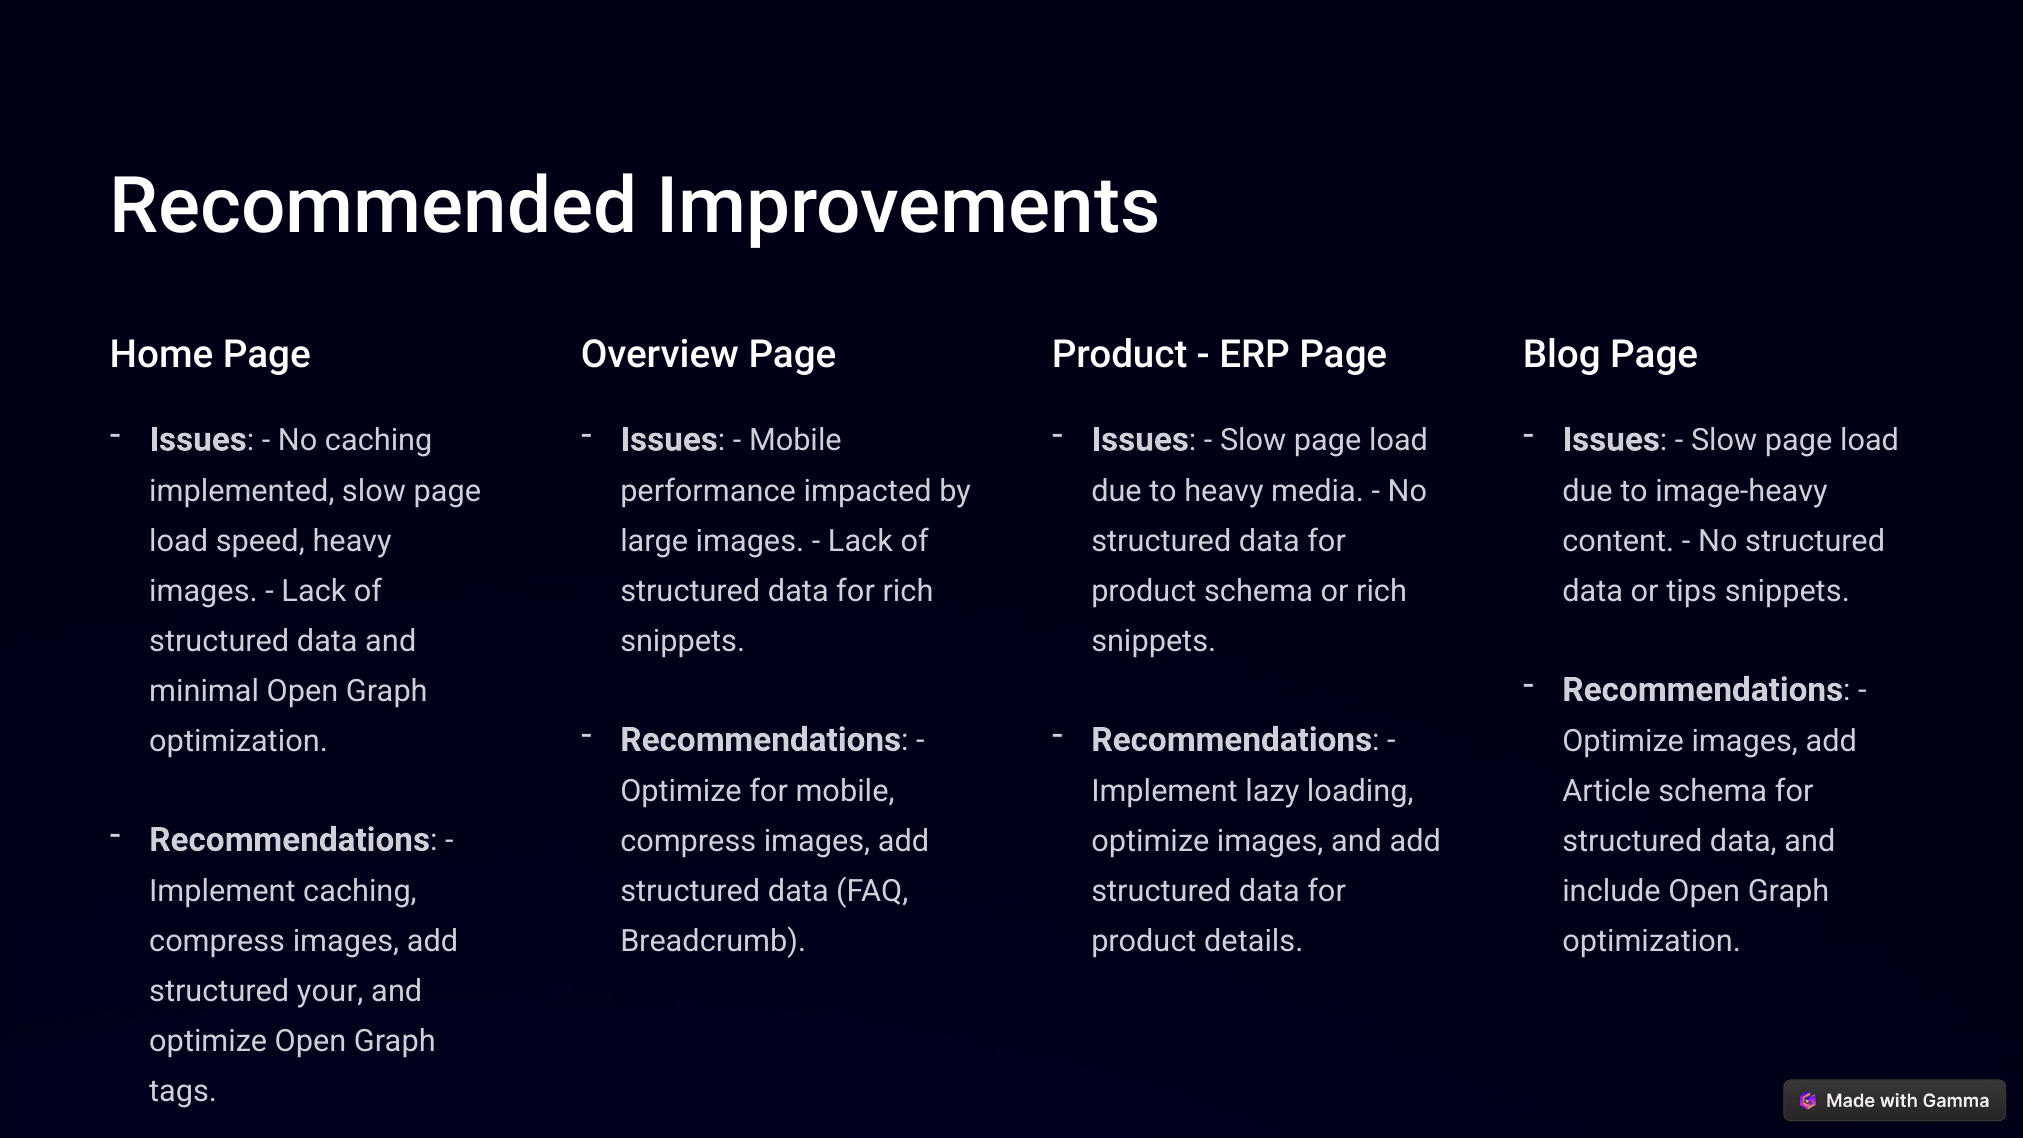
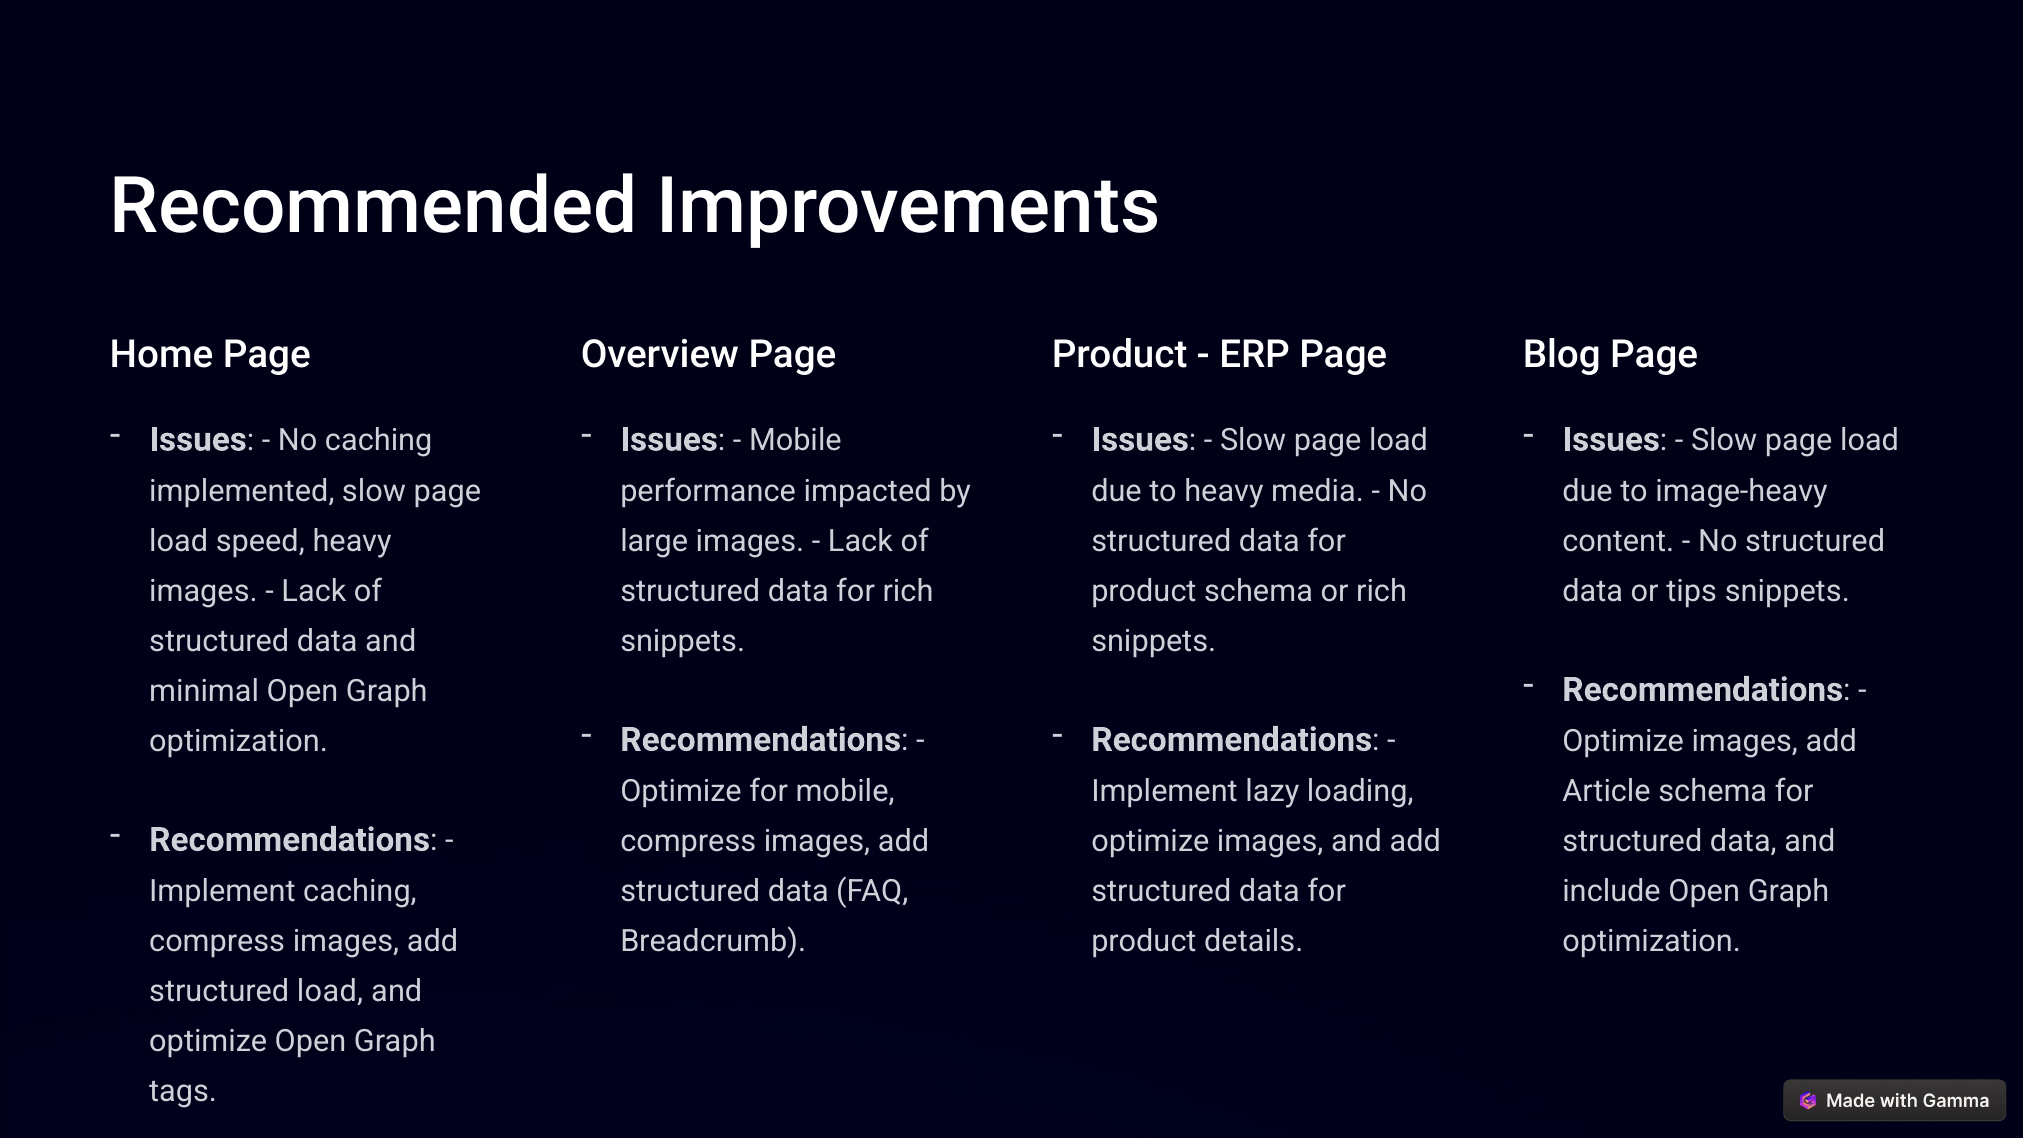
structured your: your -> load
